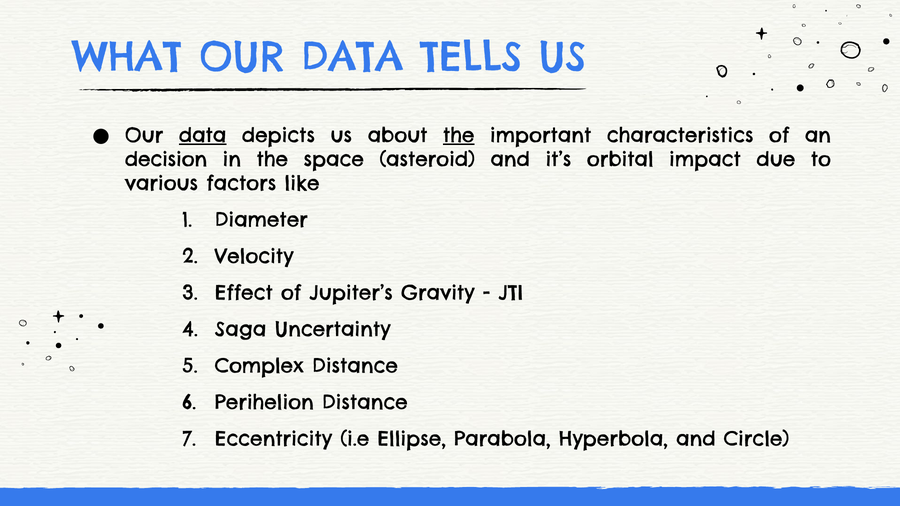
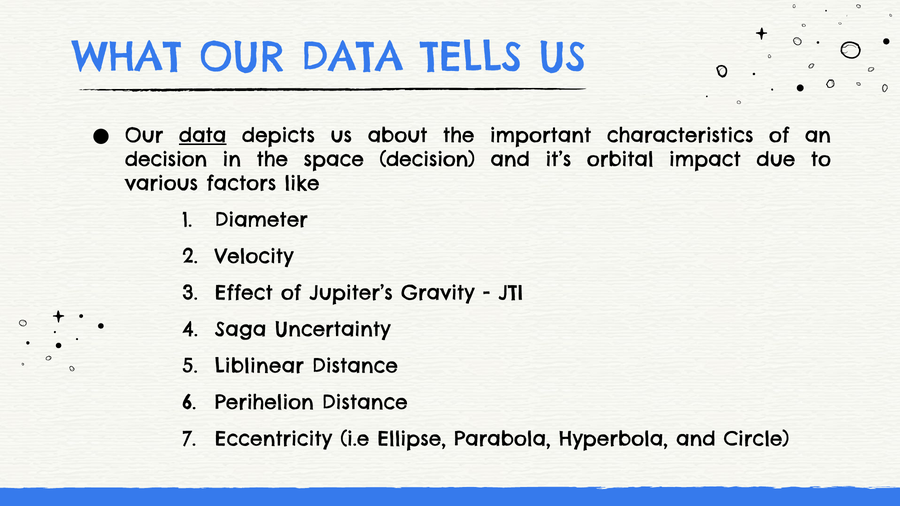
the at (459, 136) underline: present -> none
space asteroid: asteroid -> decision
Complex: Complex -> Liblinear
